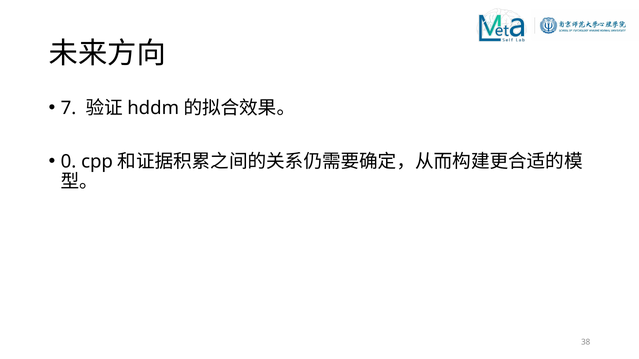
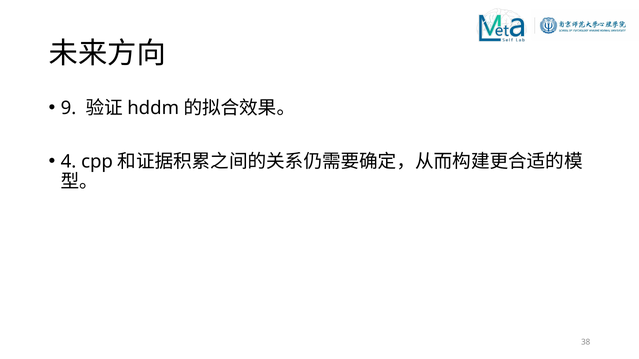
7: 7 -> 9
0: 0 -> 4
